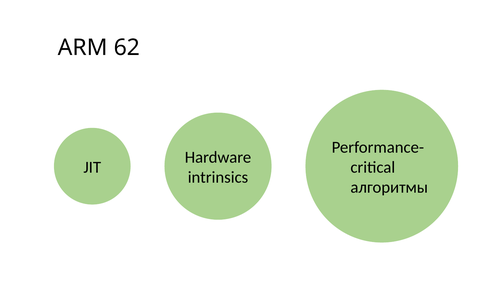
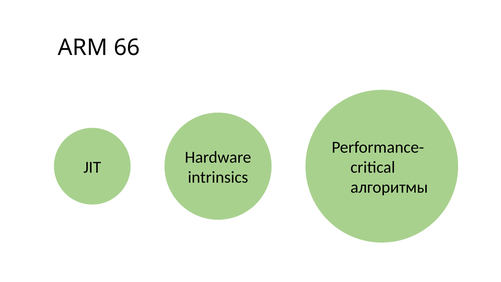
62: 62 -> 66
